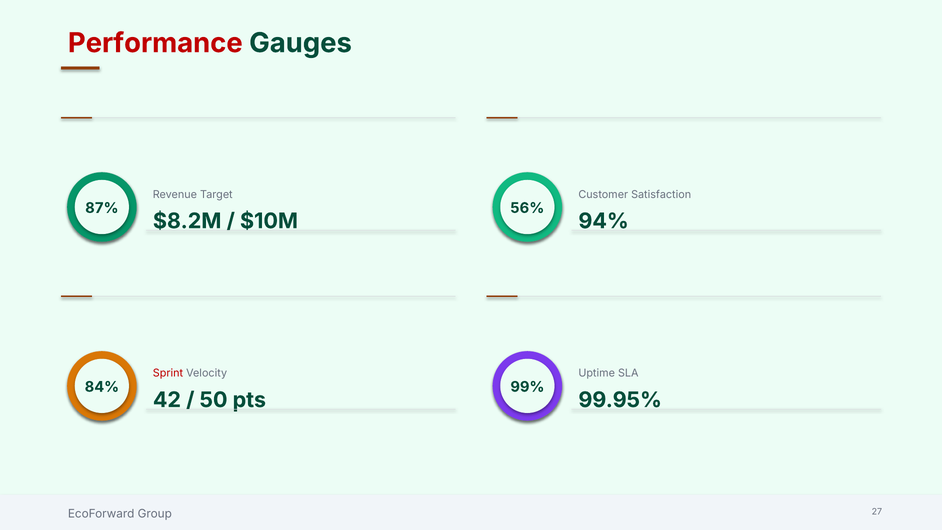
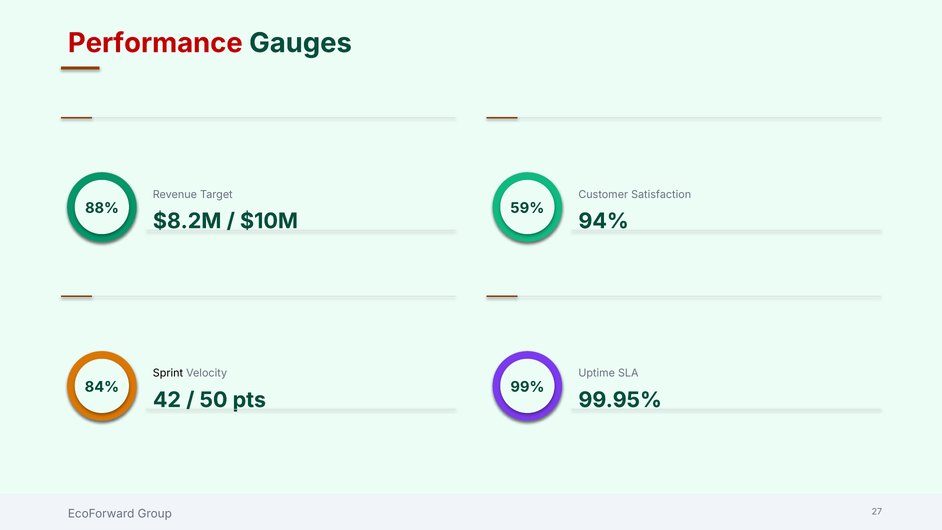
87%: 87% -> 88%
56%: 56% -> 59%
Sprint colour: red -> black
